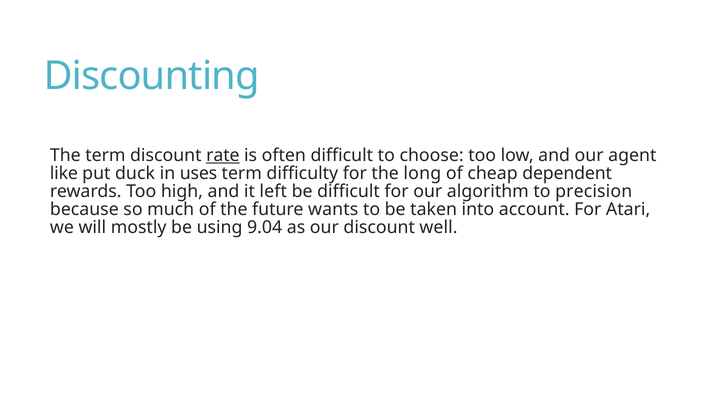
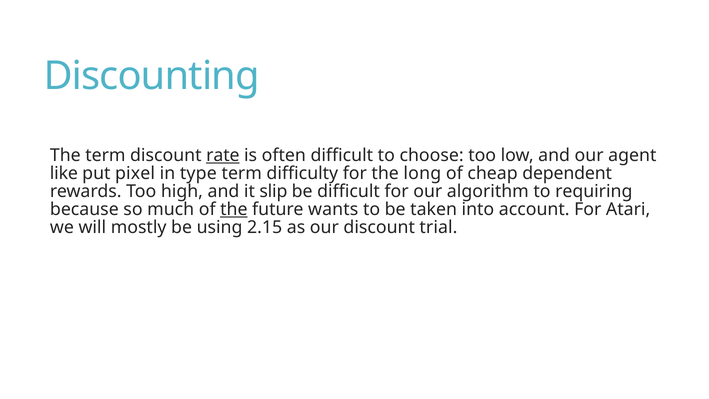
duck: duck -> pixel
uses: uses -> type
left: left -> slip
precision: precision -> requiring
the at (234, 209) underline: none -> present
9.04: 9.04 -> 2.15
well: well -> trial
